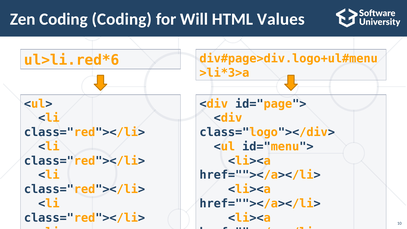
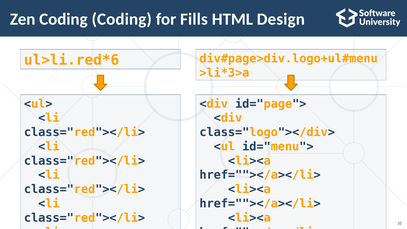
Will: Will -> Fills
Values: Values -> Design
